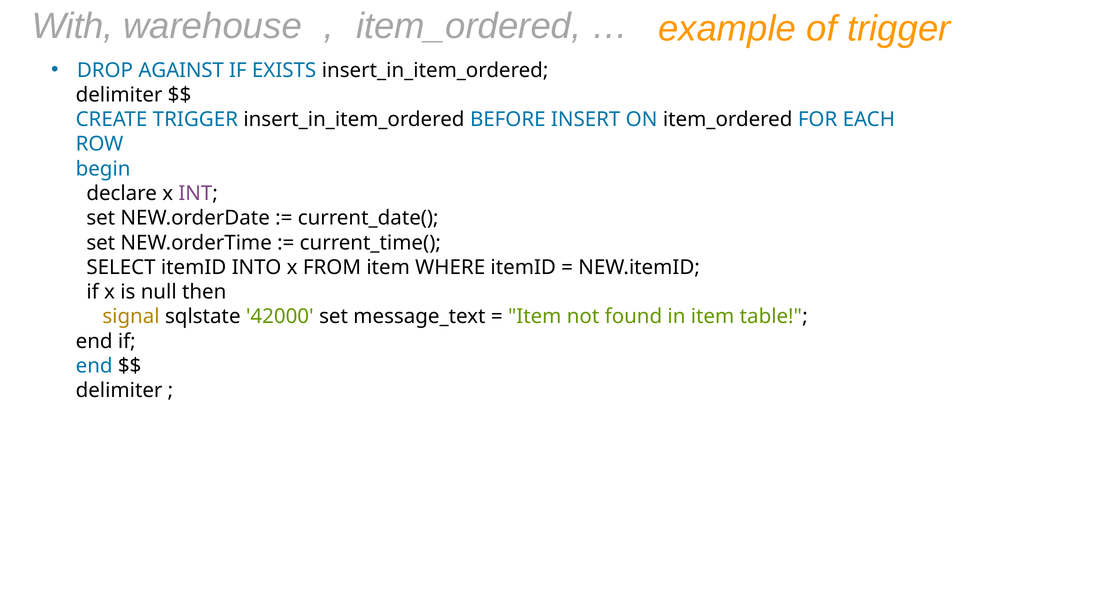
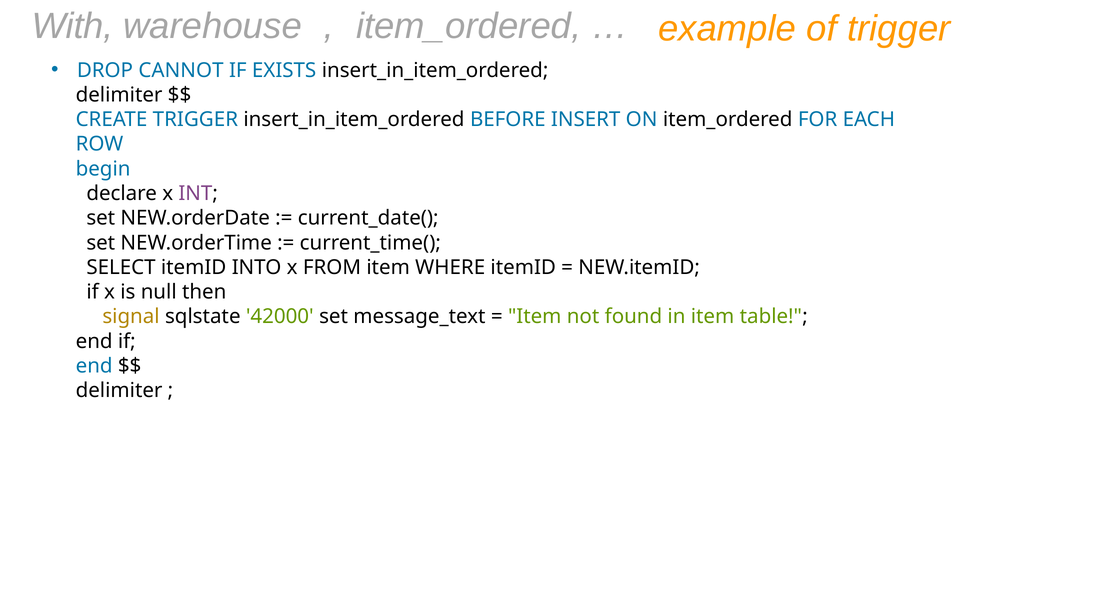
AGAINST: AGAINST -> CANNOT
